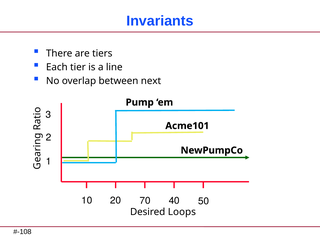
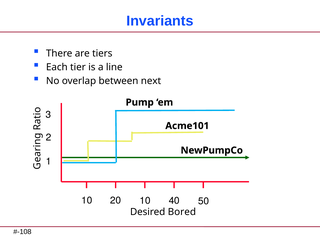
20 70: 70 -> 10
Loops: Loops -> Bored
